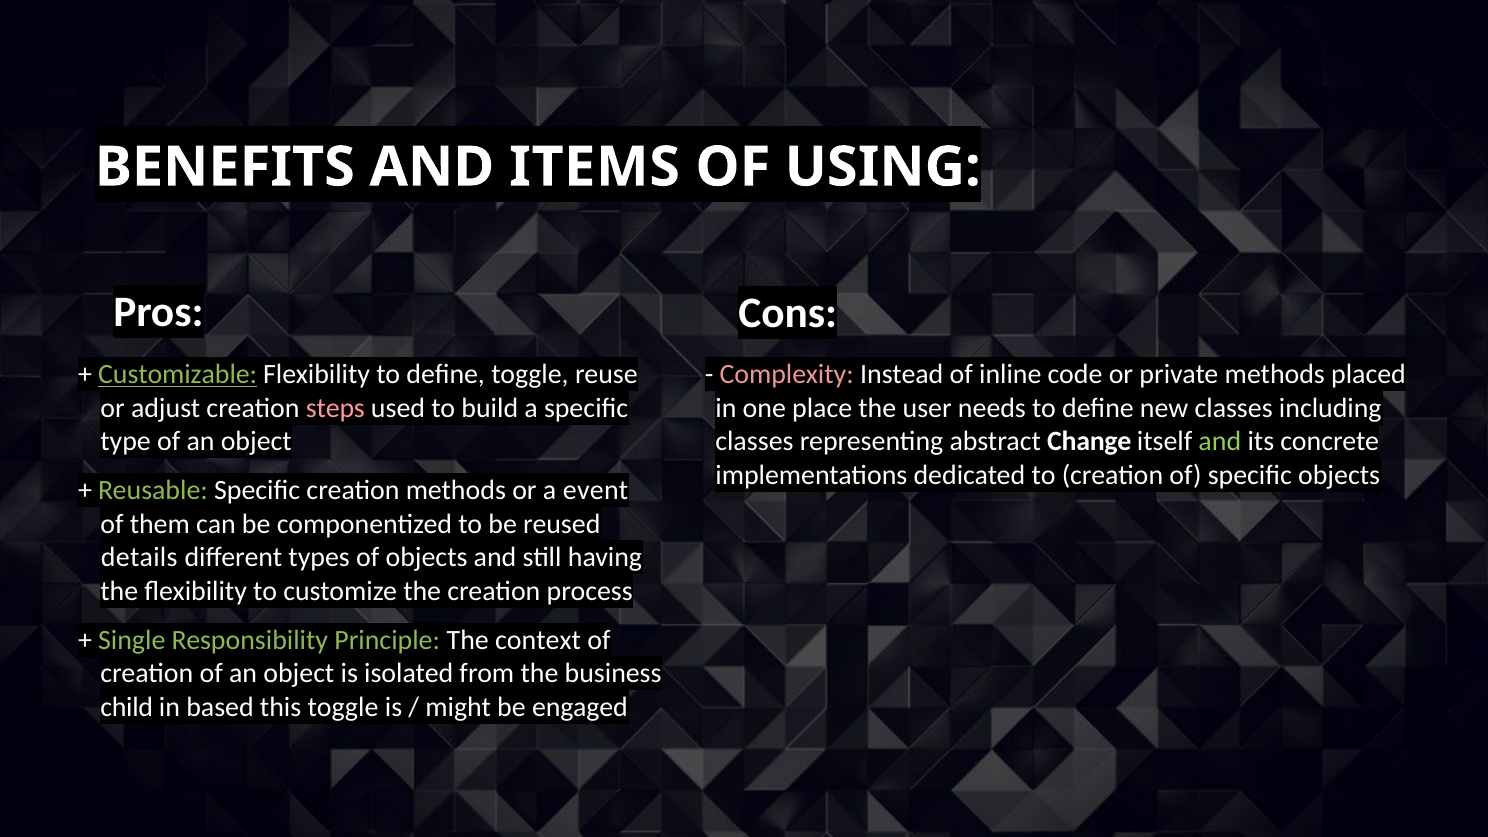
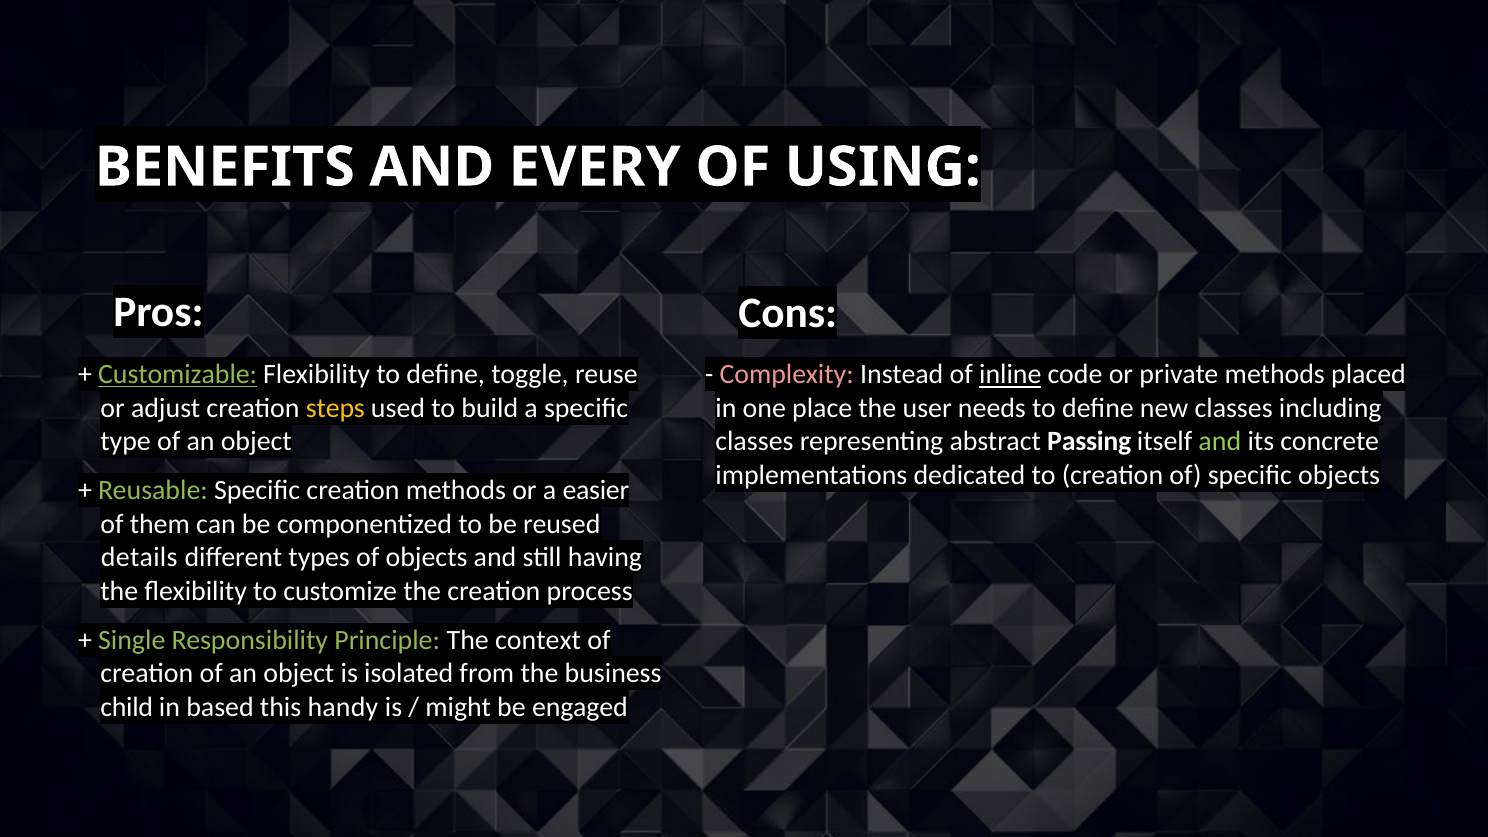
ITEMS: ITEMS -> EVERY
inline underline: none -> present
steps colour: pink -> yellow
Change: Change -> Passing
event: event -> easier
this toggle: toggle -> handy
